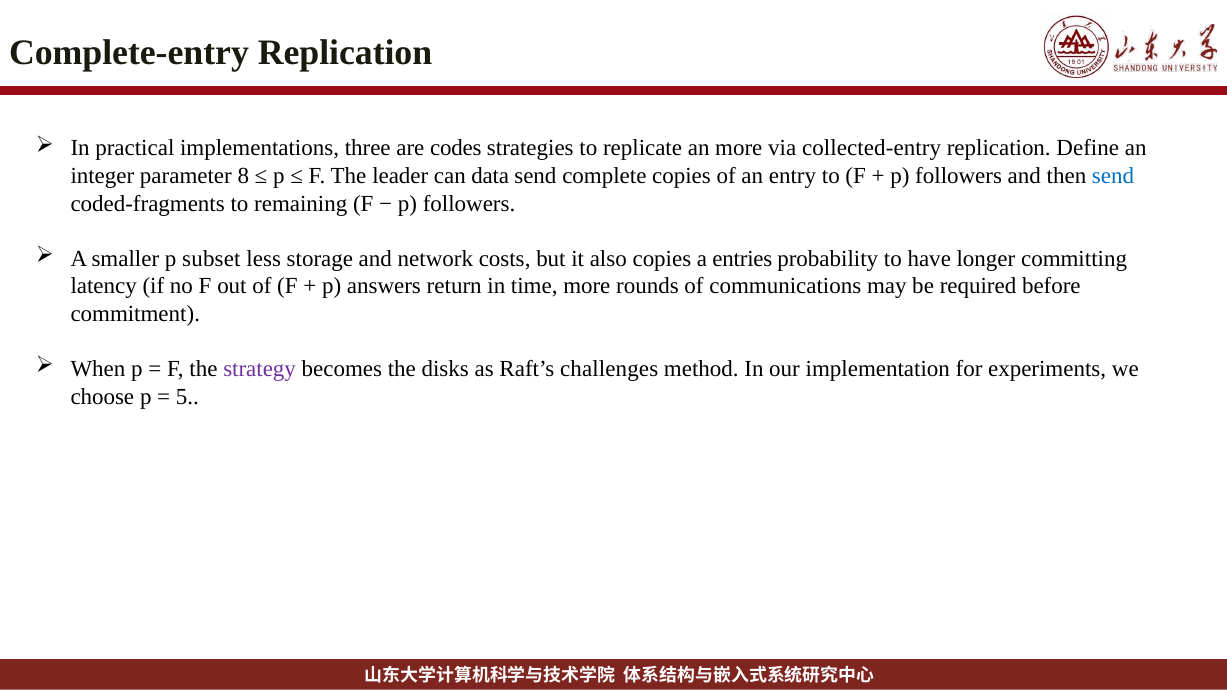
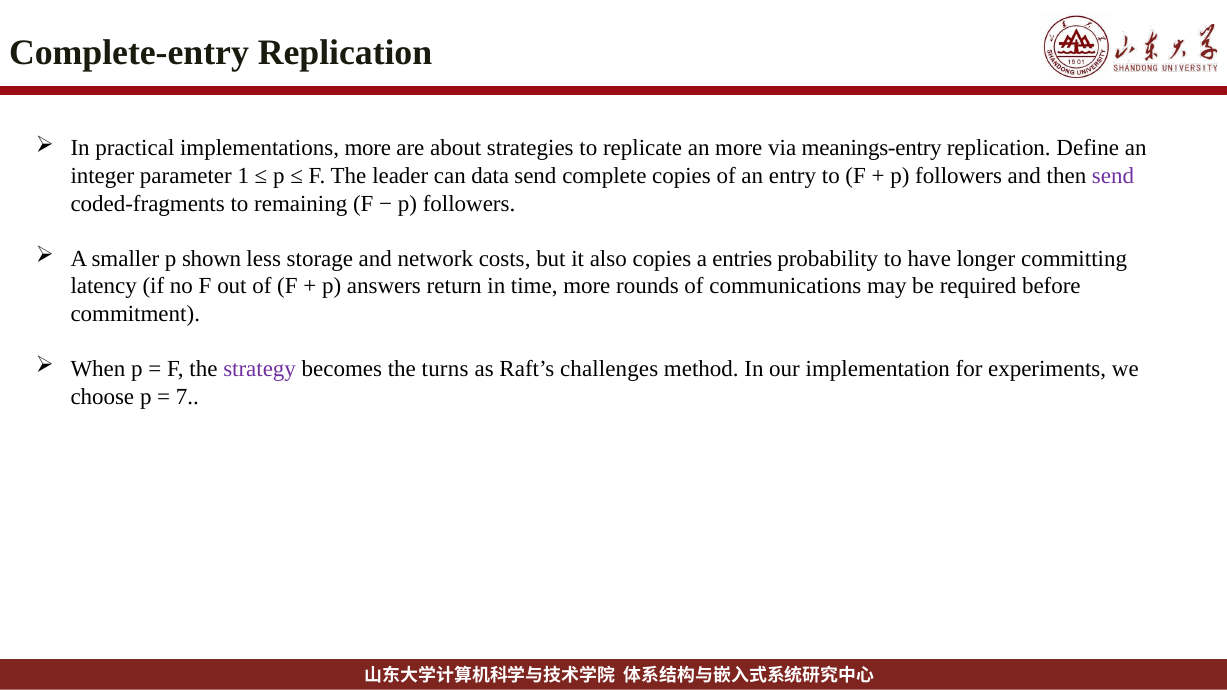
implementations three: three -> more
codes: codes -> about
collected-entry: collected-entry -> meanings-entry
8: 8 -> 1
send at (1113, 176) colour: blue -> purple
subset: subset -> shown
disks: disks -> turns
5: 5 -> 7
